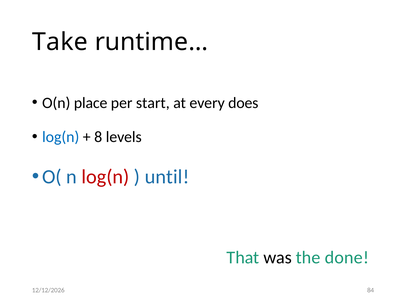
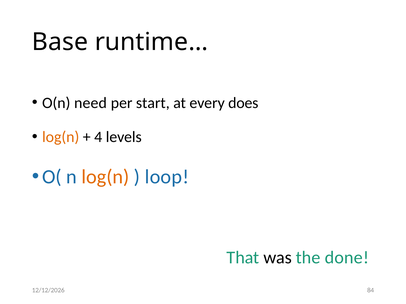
Take: Take -> Base
place: place -> need
log(n at (61, 137) colour: blue -> orange
8: 8 -> 4
log(n at (105, 177) colour: red -> orange
until: until -> loop
